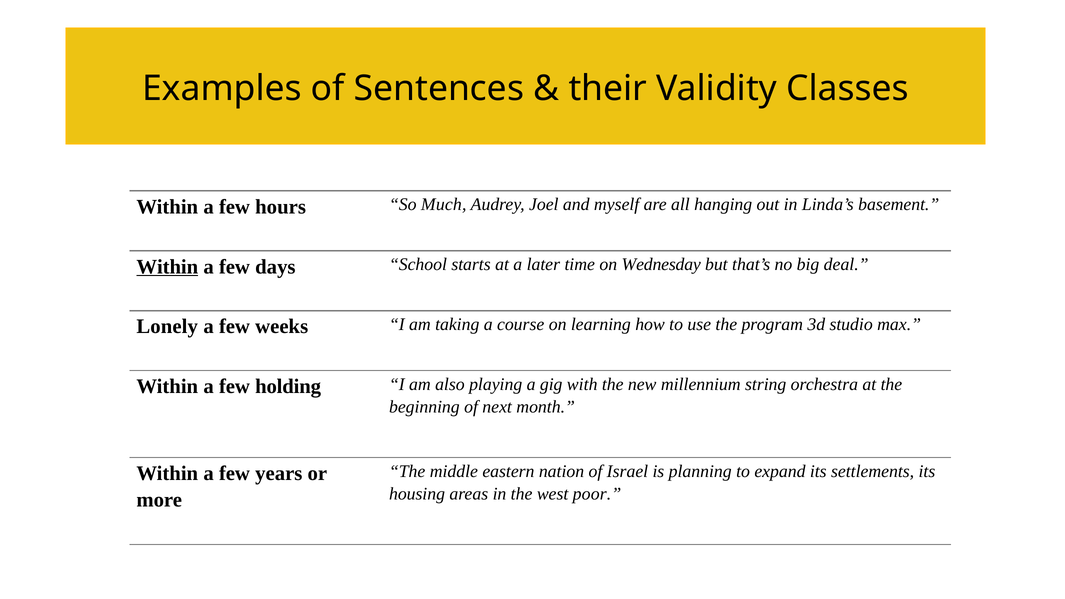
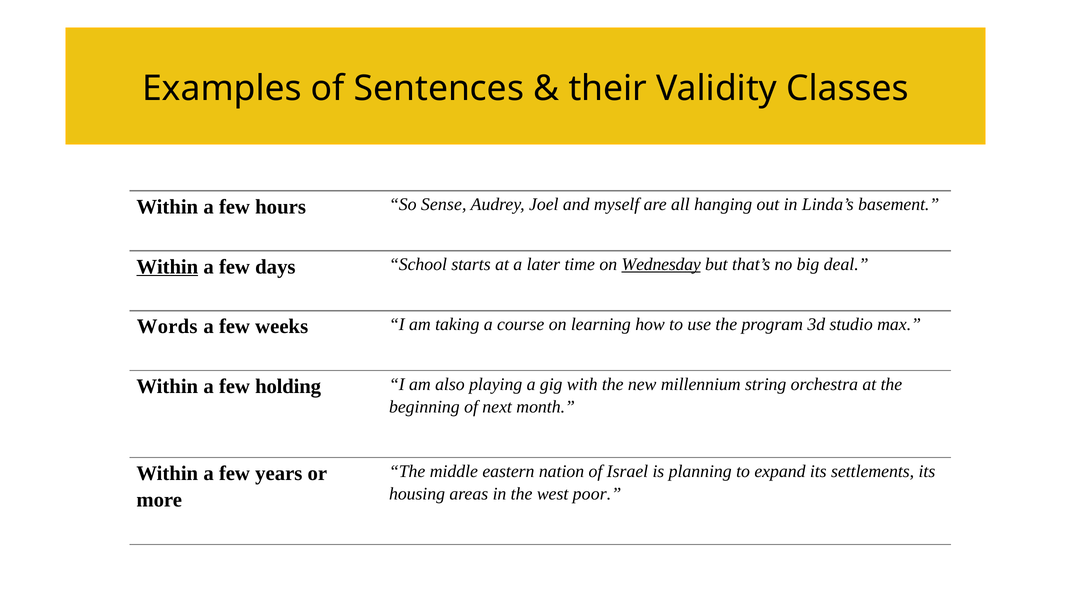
Much: Much -> Sense
Wednesday underline: none -> present
Lonely: Lonely -> Words
